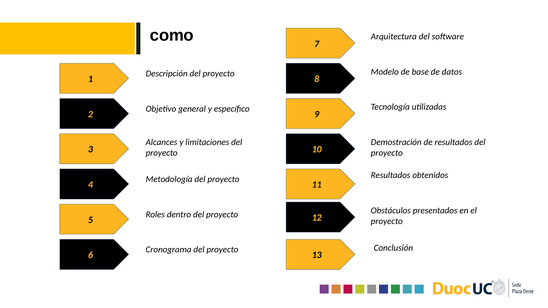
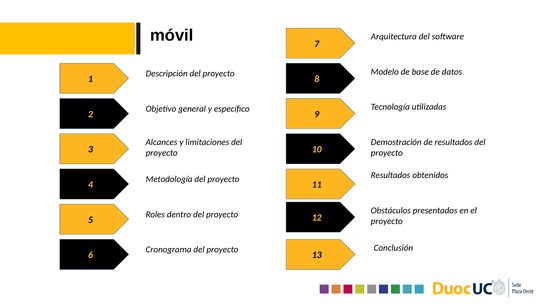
como: como -> móvil
